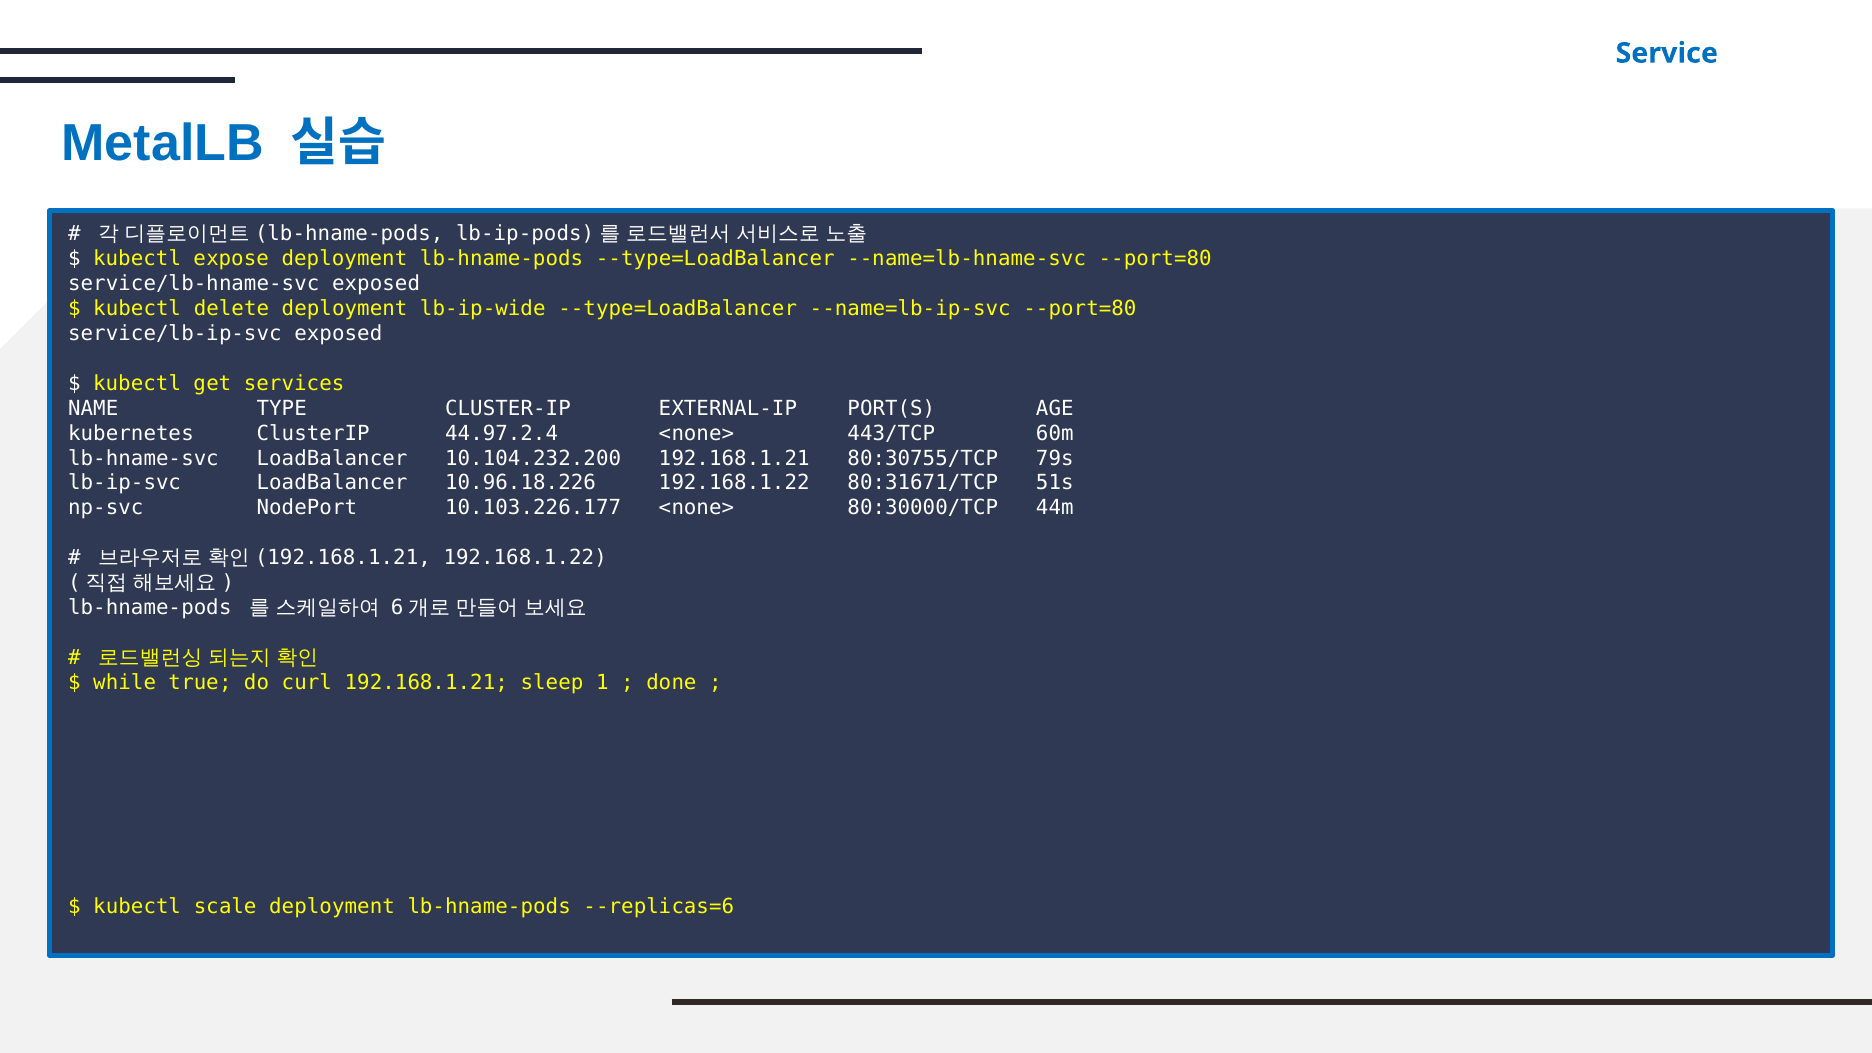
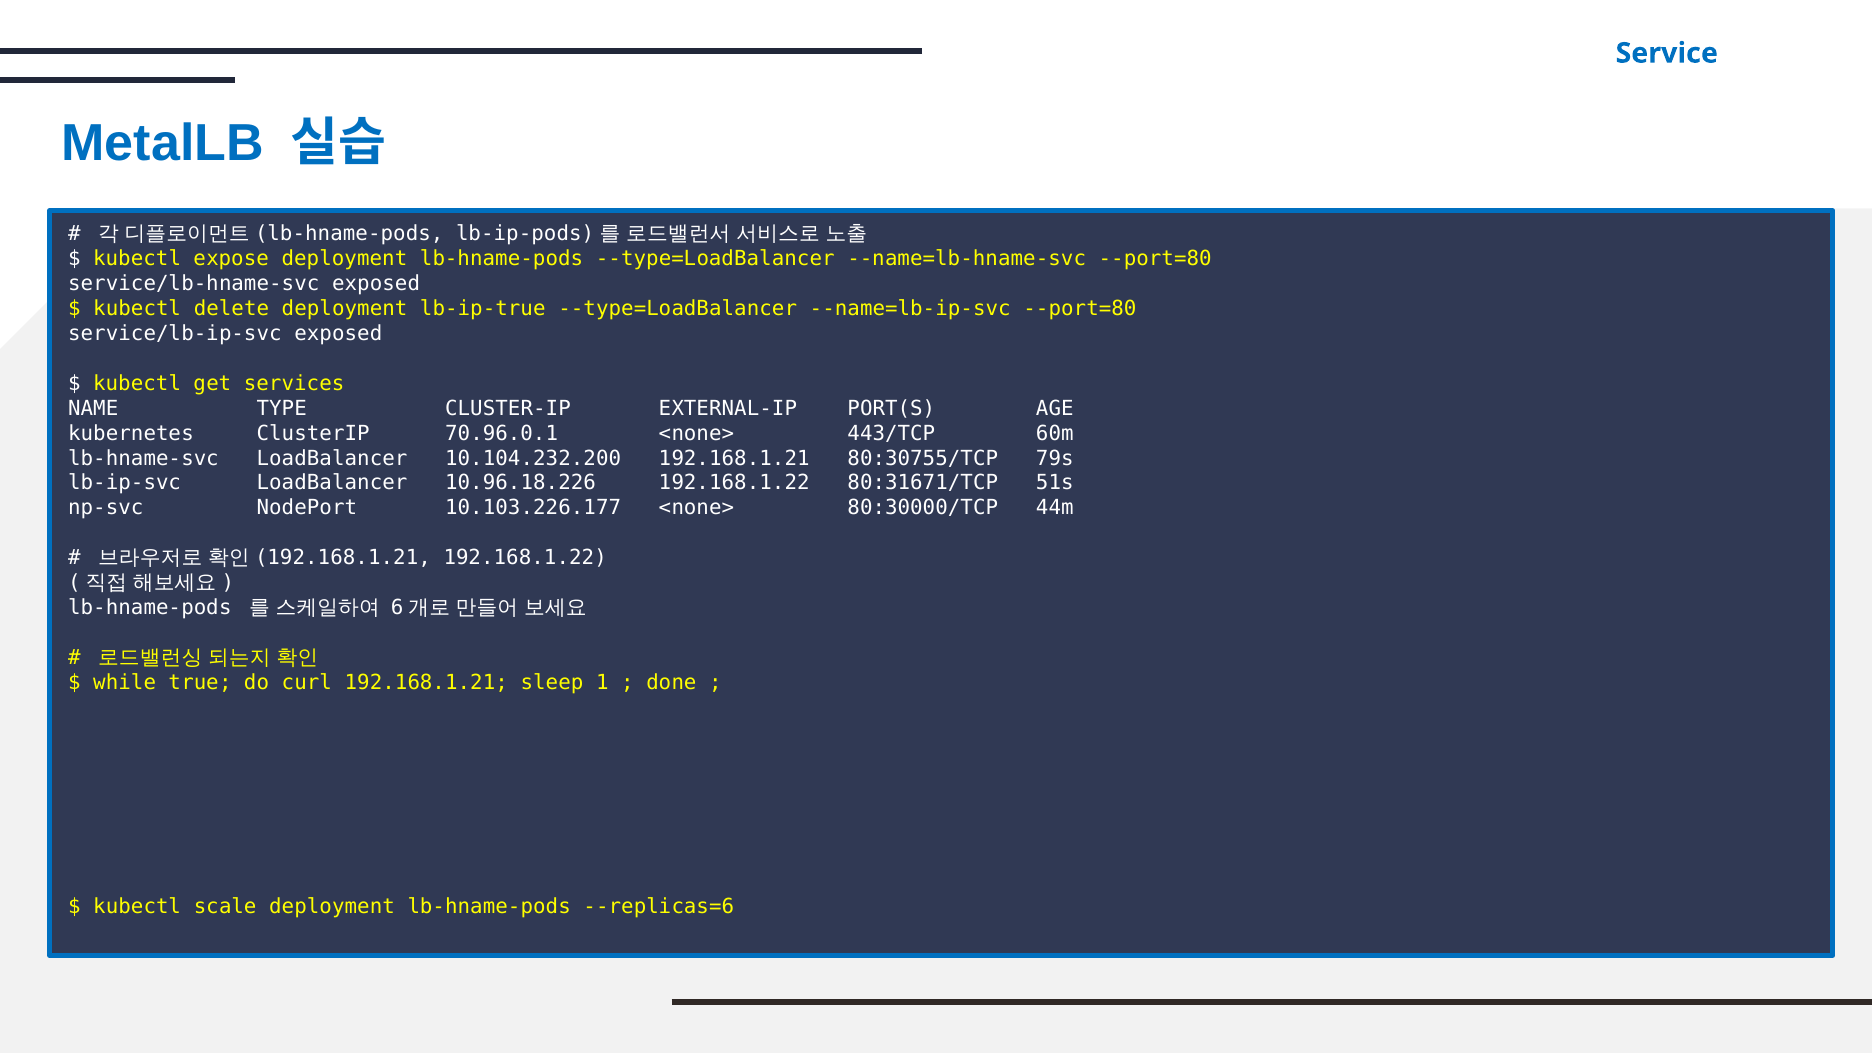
lb-ip-wide: lb-ip-wide -> lb-ip-true
44.97.2.4: 44.97.2.4 -> 70.96.0.1
